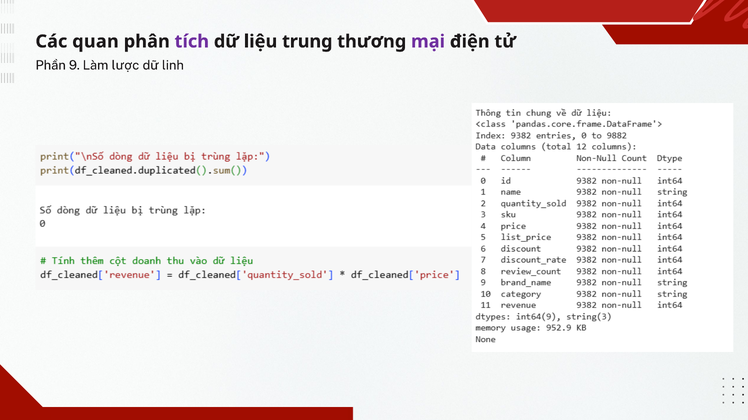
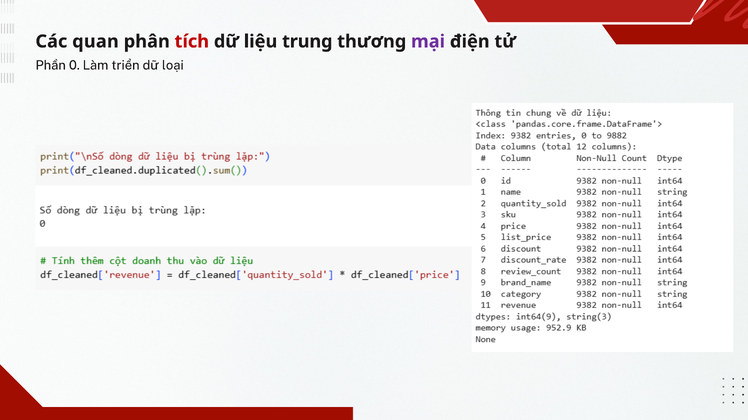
tích colour: purple -> red
9: 9 -> 0
lược: lược -> triển
linh: linh -> loại
